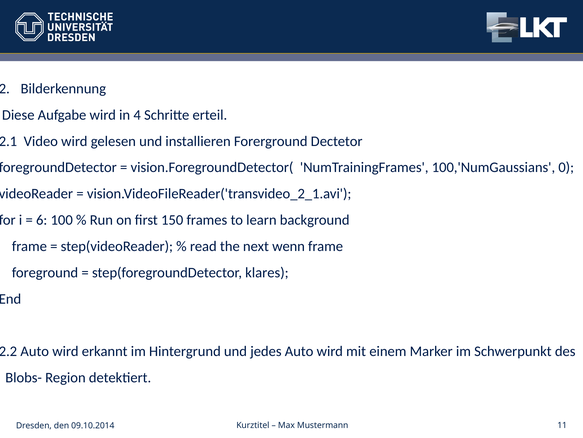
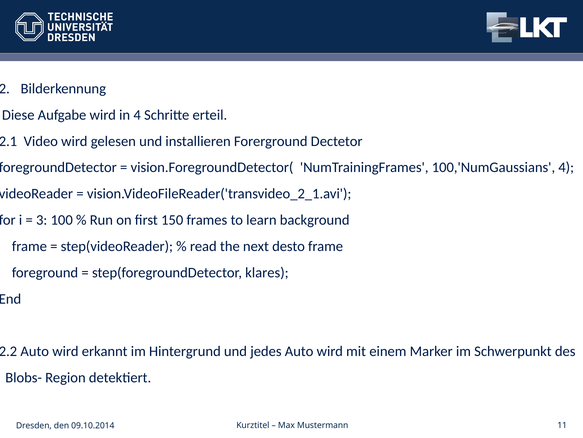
100,'NumGaussians 0: 0 -> 4
6: 6 -> 3
wenn: wenn -> desto
